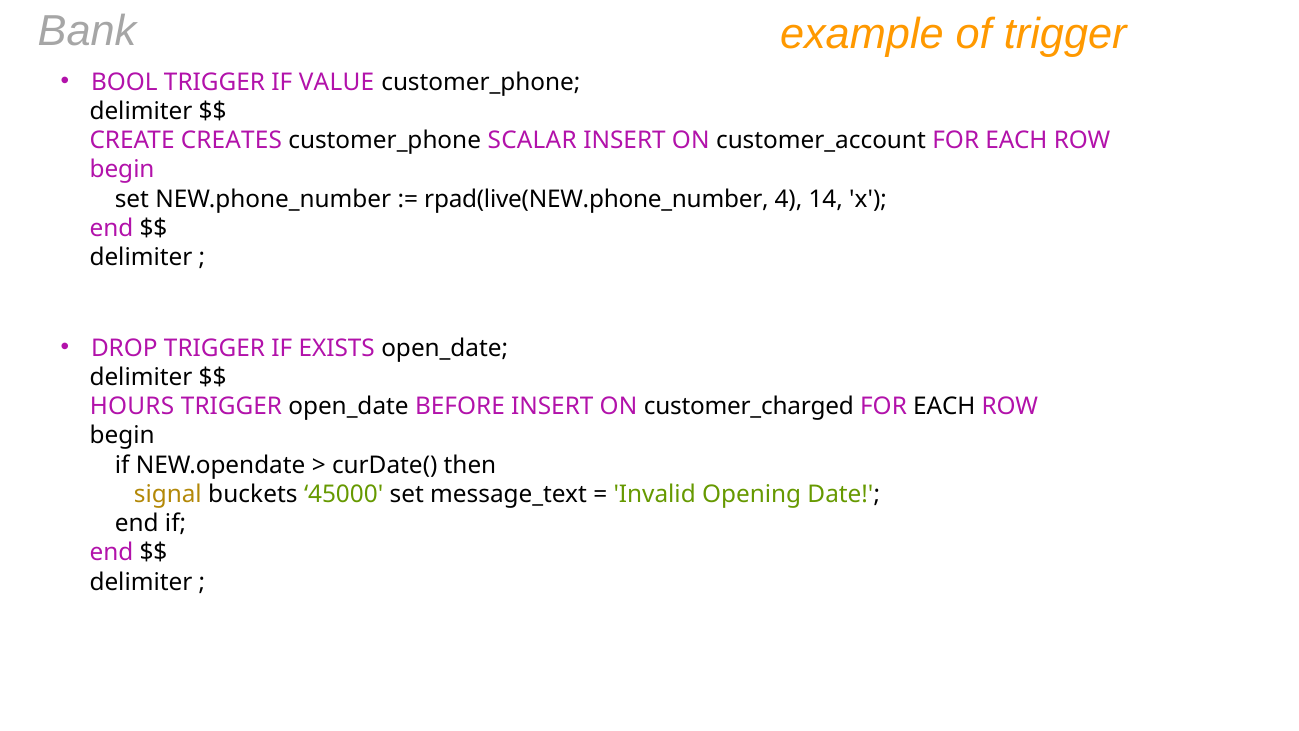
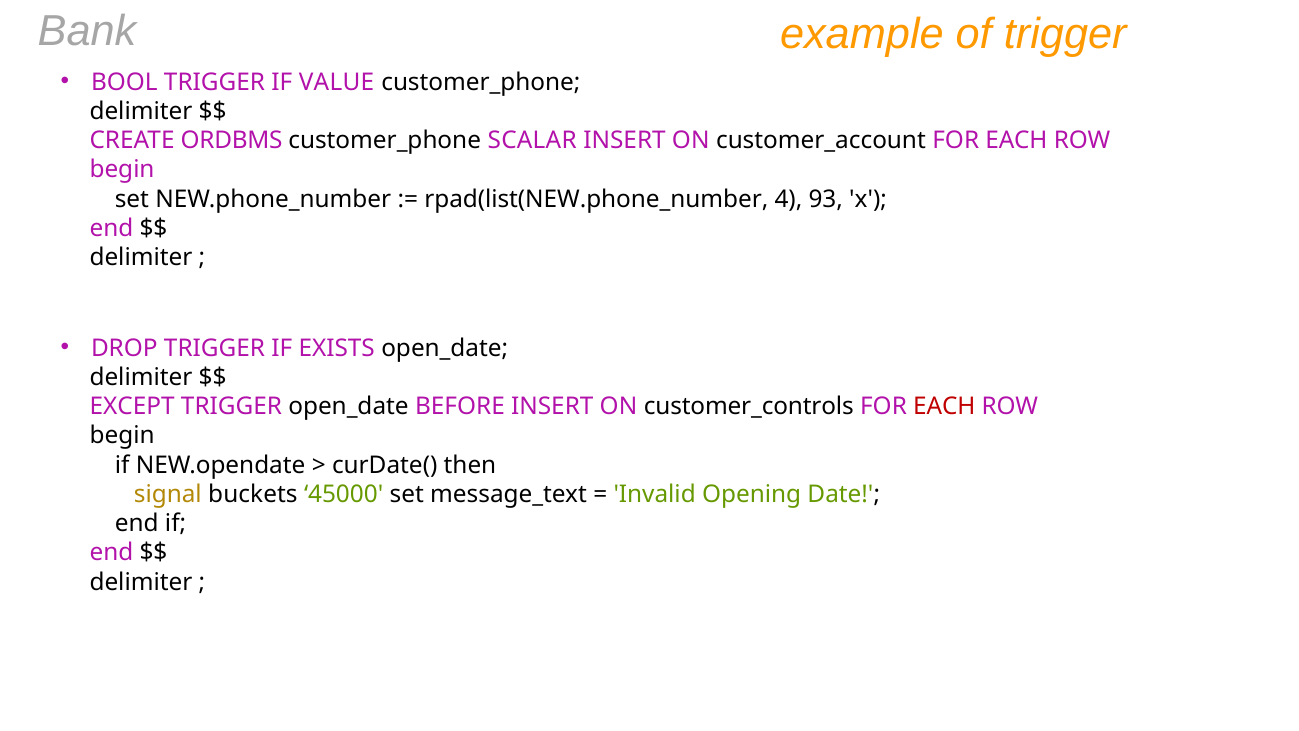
CREATES: CREATES -> ORDBMS
rpad(live(NEW.phone_number: rpad(live(NEW.phone_number -> rpad(list(NEW.phone_number
14: 14 -> 93
HOURS: HOURS -> EXCEPT
customer_charged: customer_charged -> customer_controls
EACH at (944, 407) colour: black -> red
